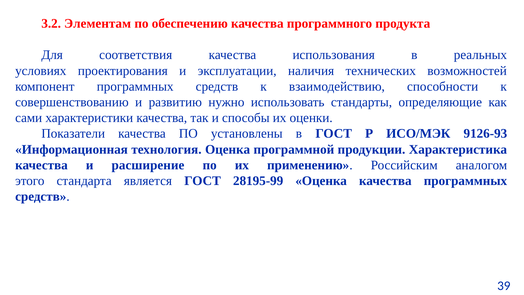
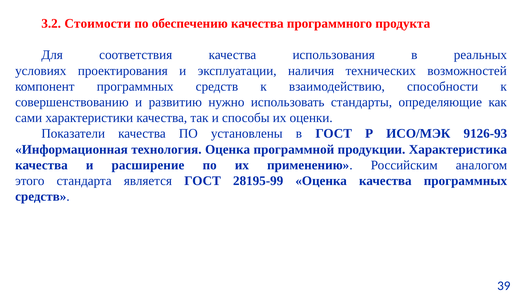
Элементам: Элементам -> Стоимости
